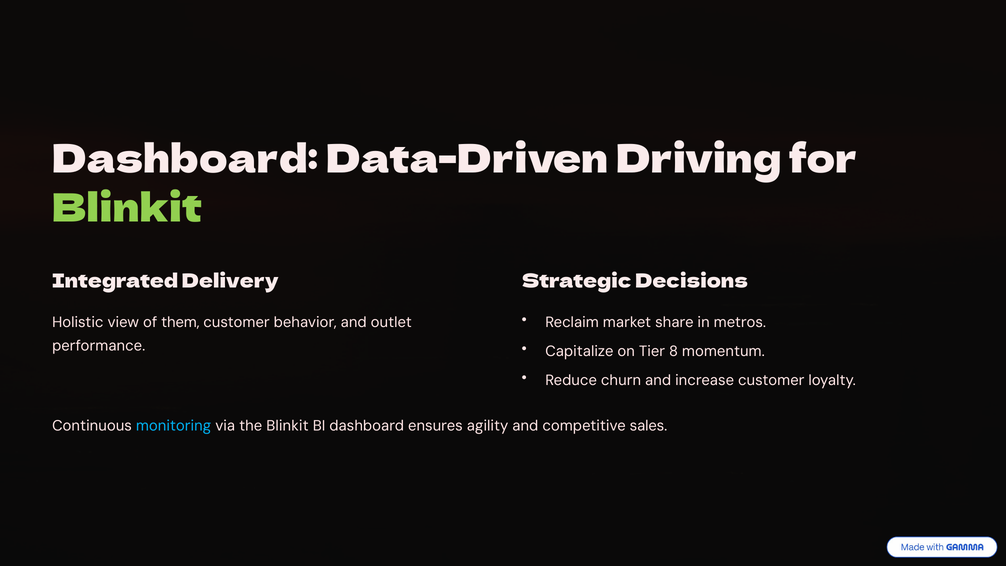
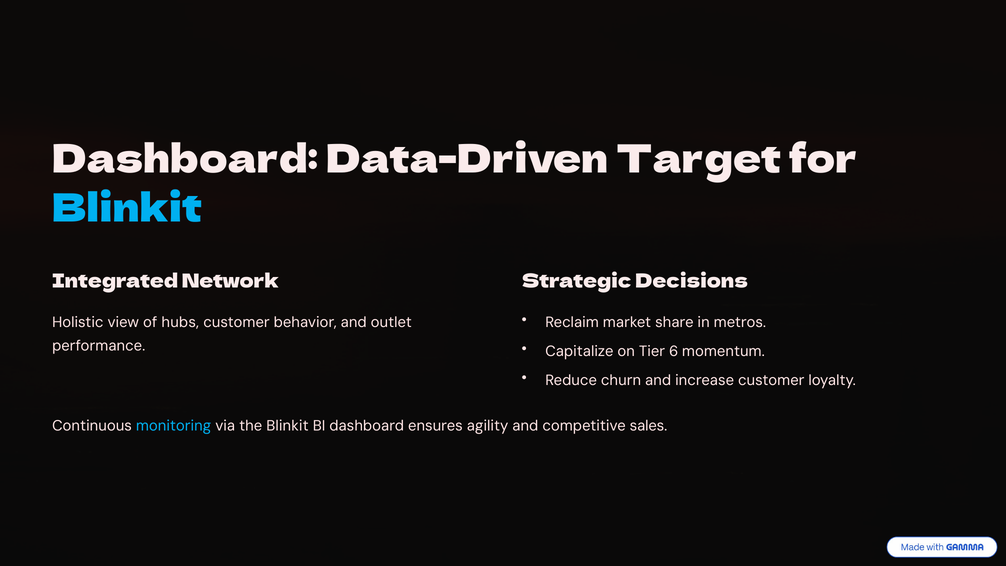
Driving: Driving -> Target
Blinkit at (127, 209) colour: light green -> light blue
Delivery: Delivery -> Network
them: them -> hubs
8: 8 -> 6
